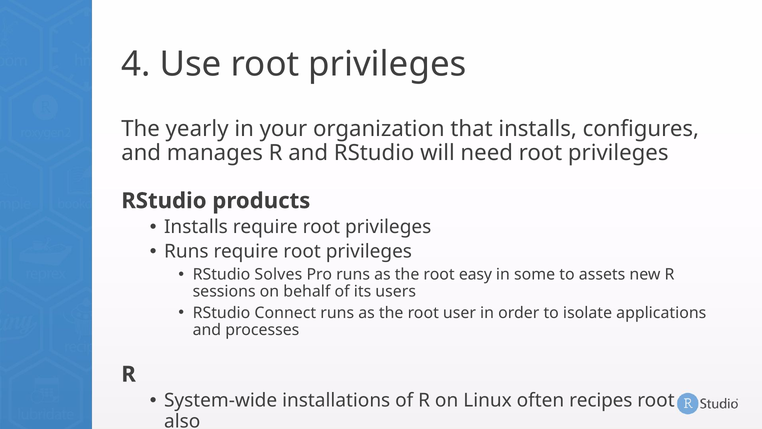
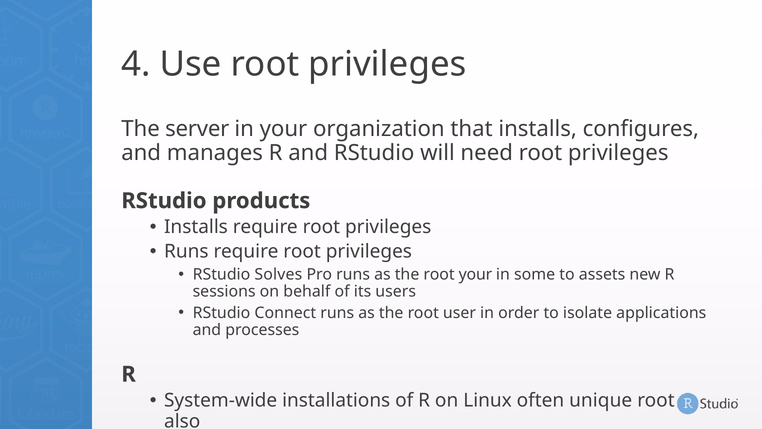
yearly: yearly -> server
root easy: easy -> your
recipes: recipes -> unique
